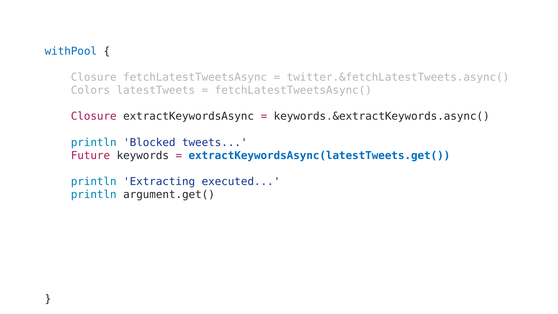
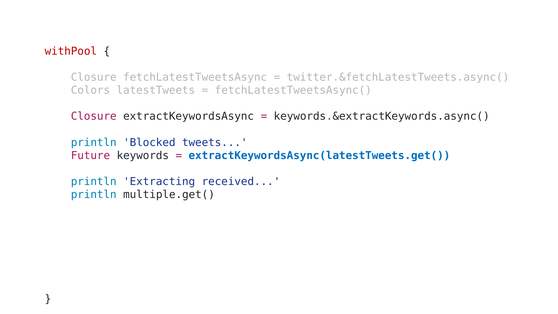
withPool colour: blue -> red
executed: executed -> received
argument.get(: argument.get( -> multiple.get(
